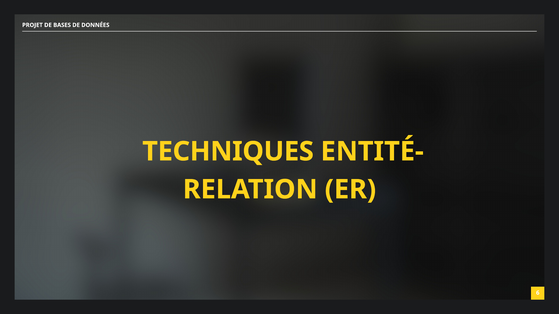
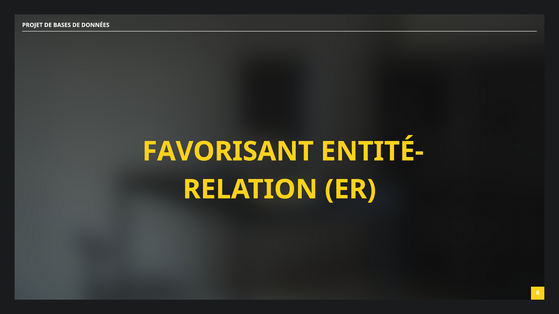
TECHNIQUES: TECHNIQUES -> FAVORISANT
